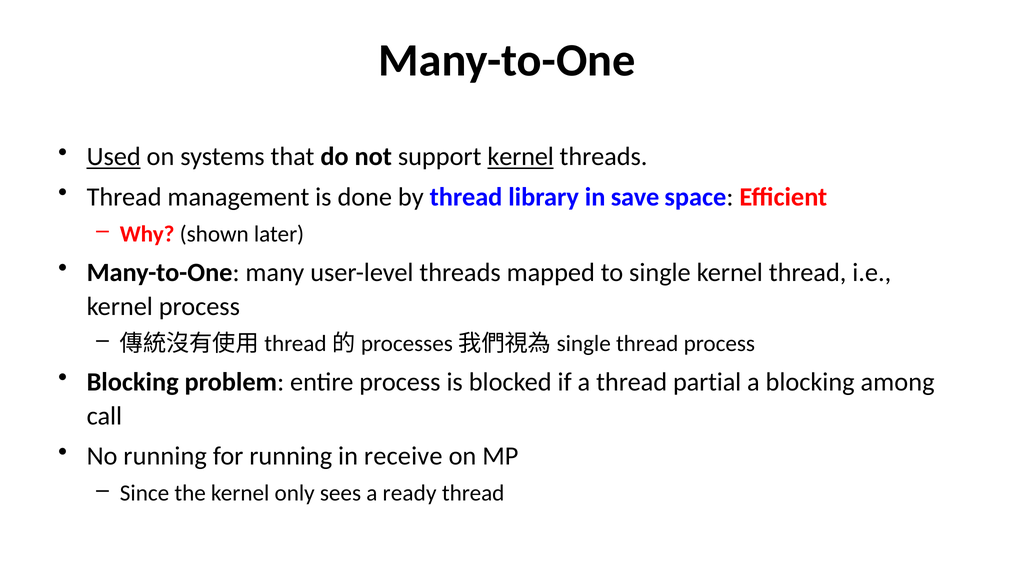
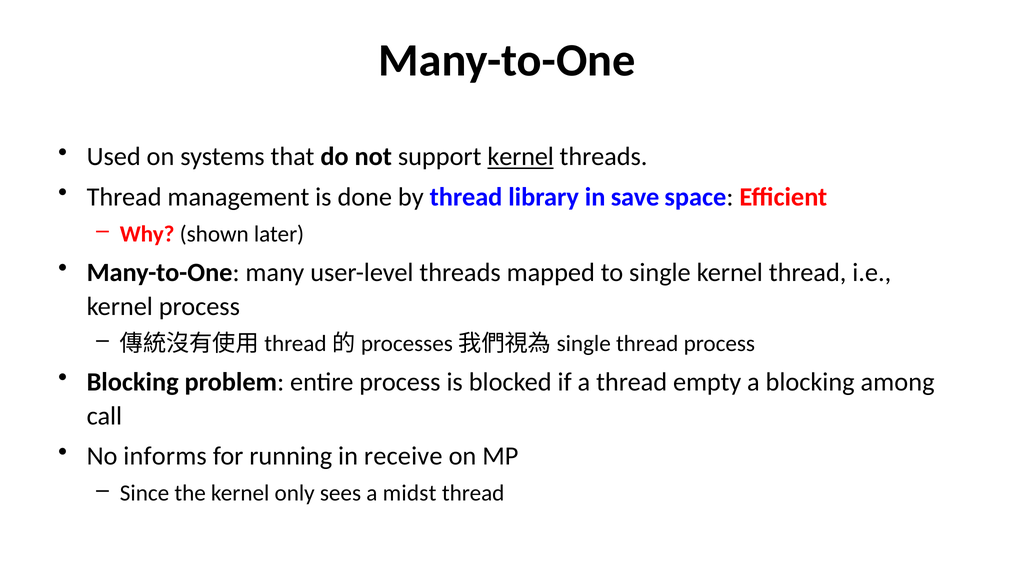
Used underline: present -> none
partial: partial -> empty
No running: running -> informs
ready: ready -> midst
